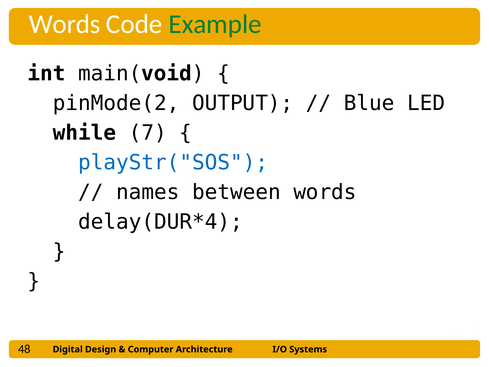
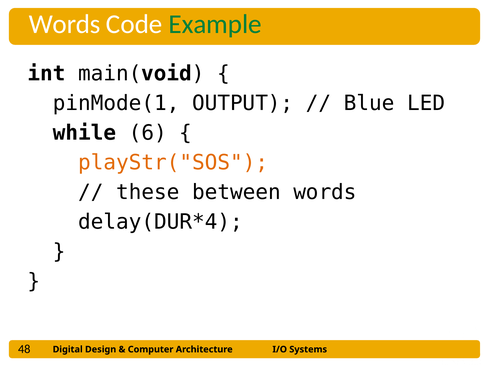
pinMode(2: pinMode(2 -> pinMode(1
7: 7 -> 6
playStr("SOS colour: blue -> orange
names: names -> these
